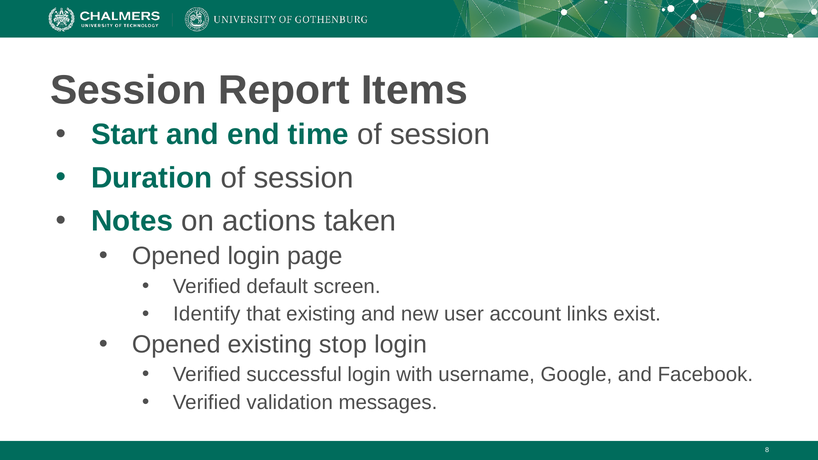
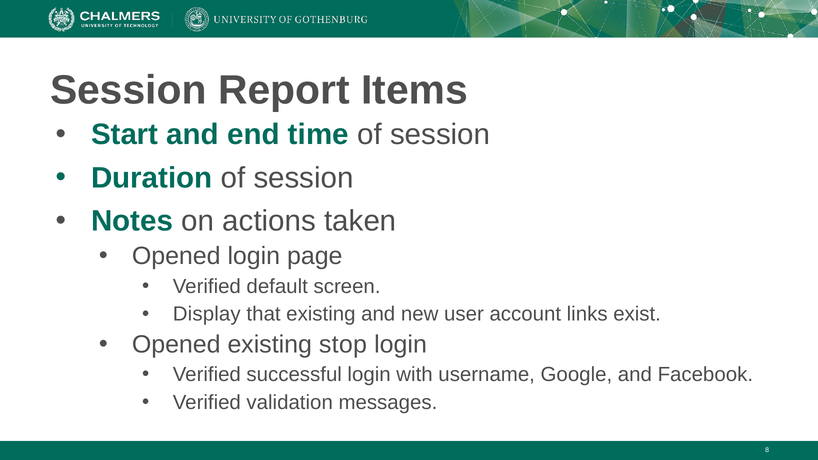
Identify: Identify -> Display
